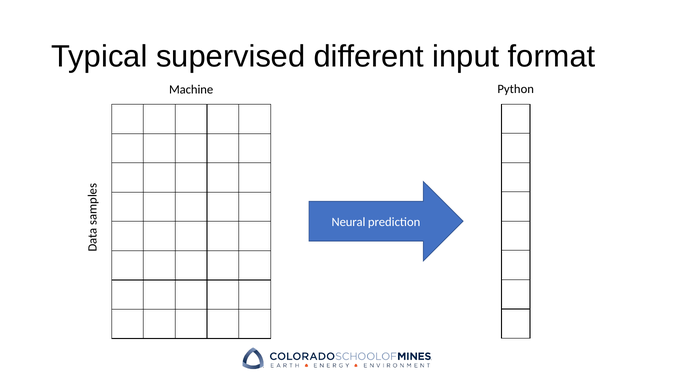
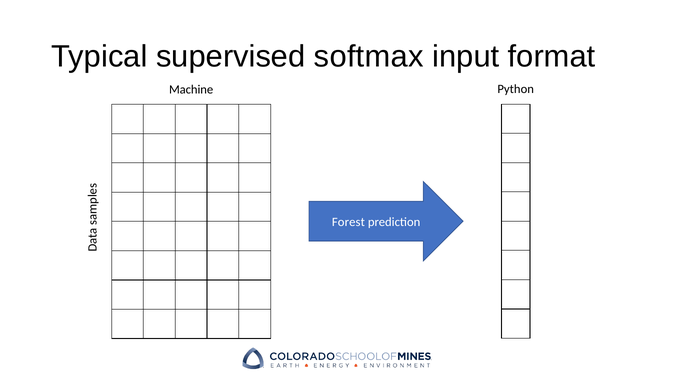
different: different -> softmax
Neural: Neural -> Forest
